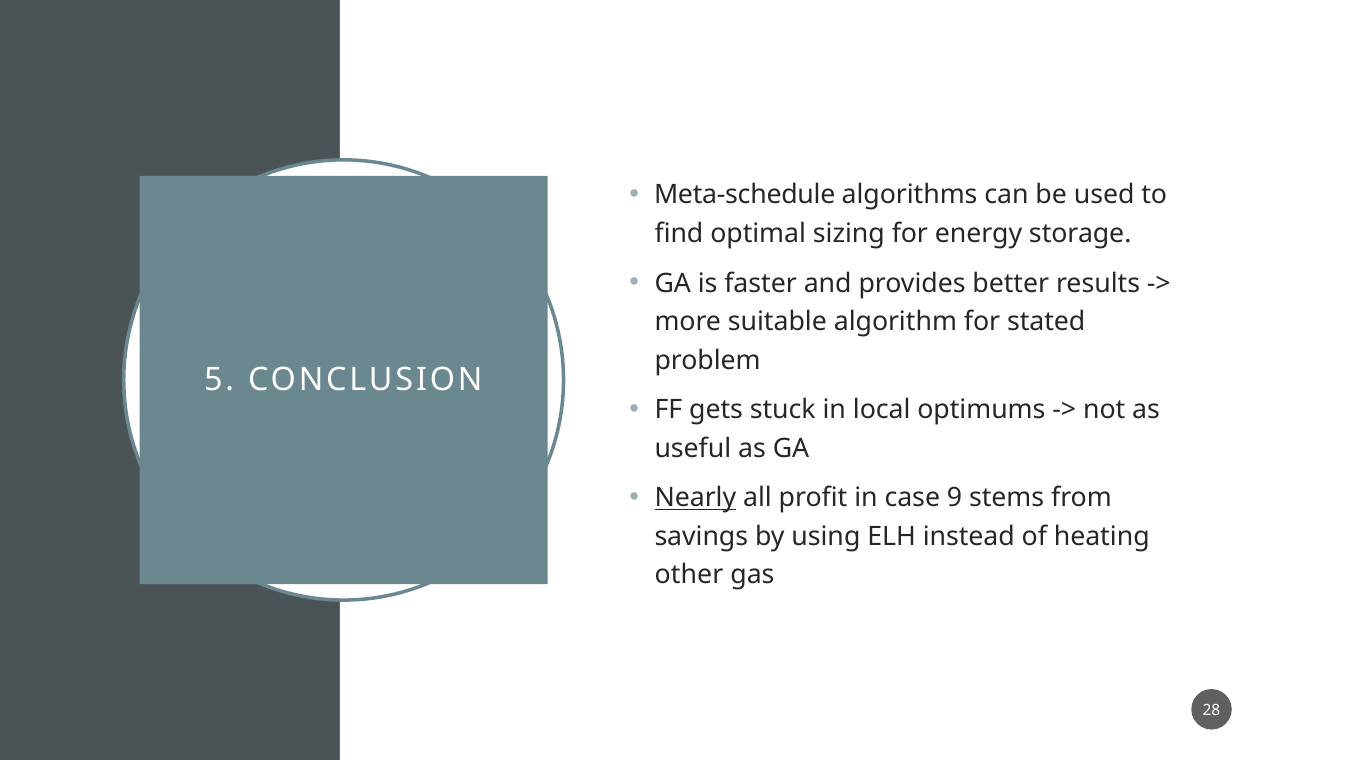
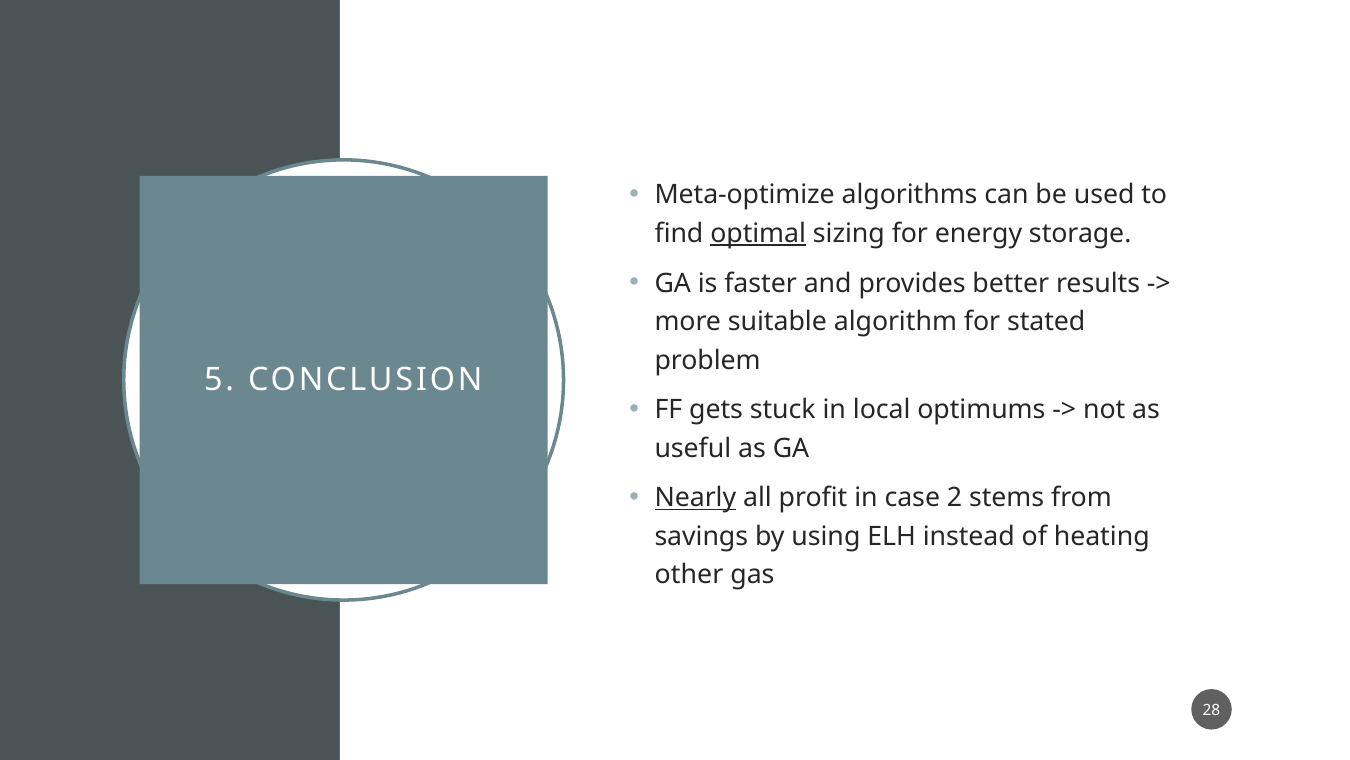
Meta-schedule: Meta-schedule -> Meta-optimize
optimal underline: none -> present
9: 9 -> 2
